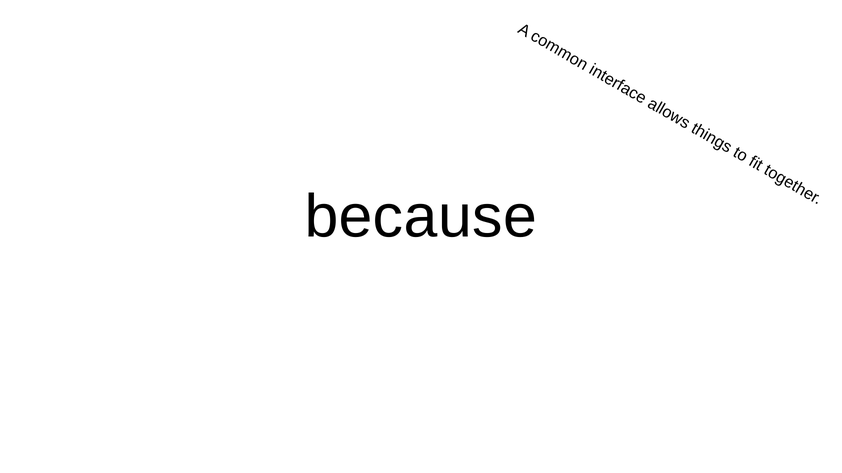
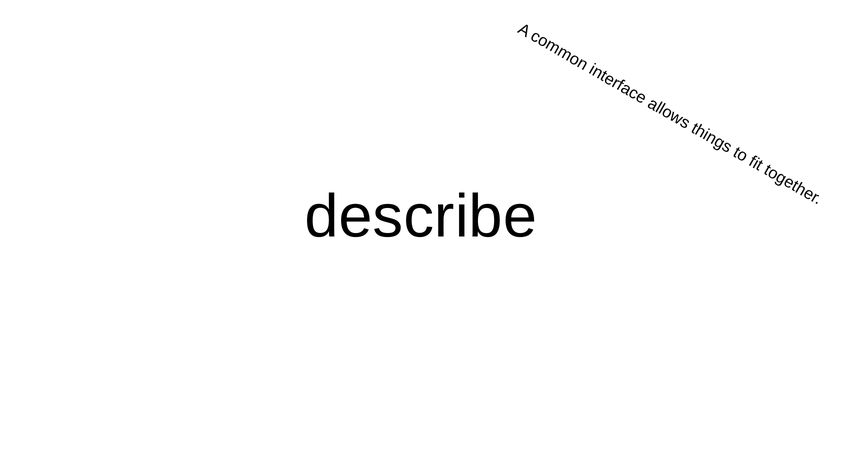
because: because -> describe
